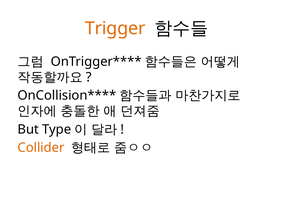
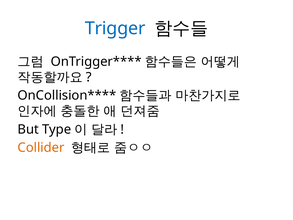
Trigger colour: orange -> blue
